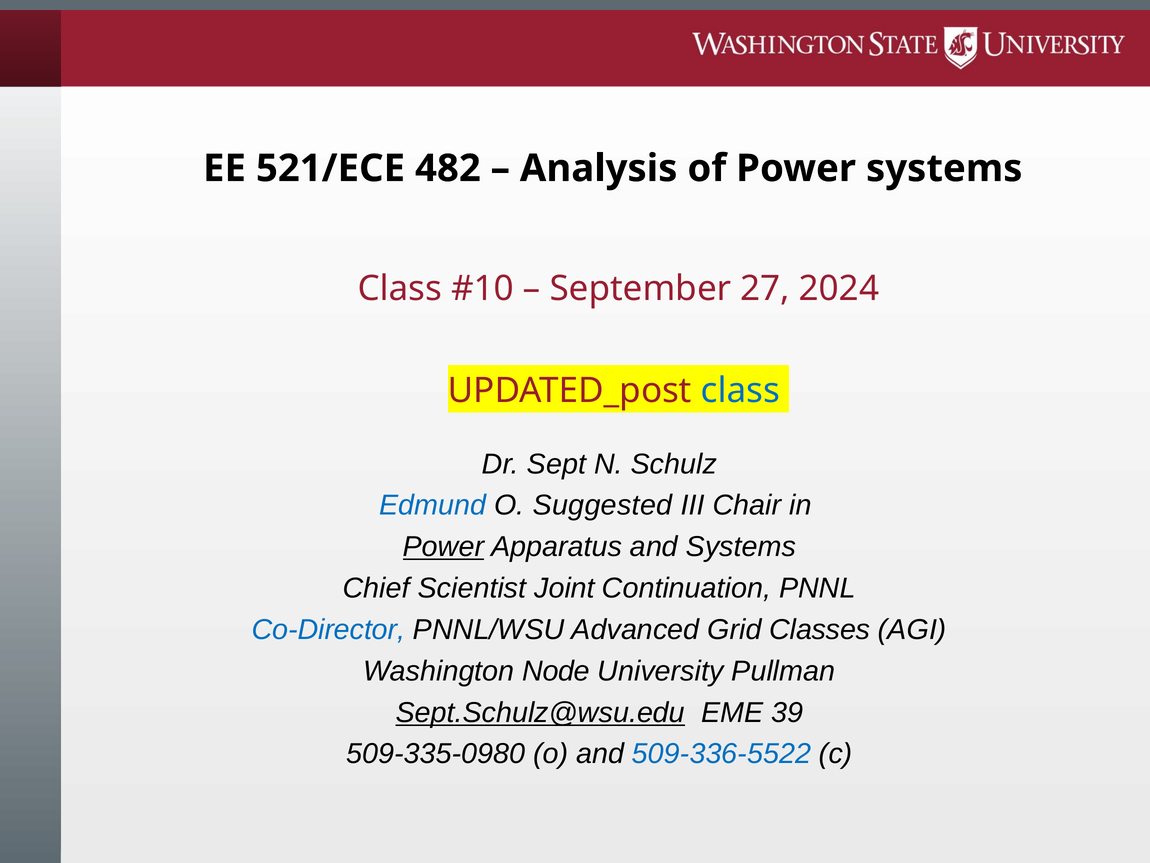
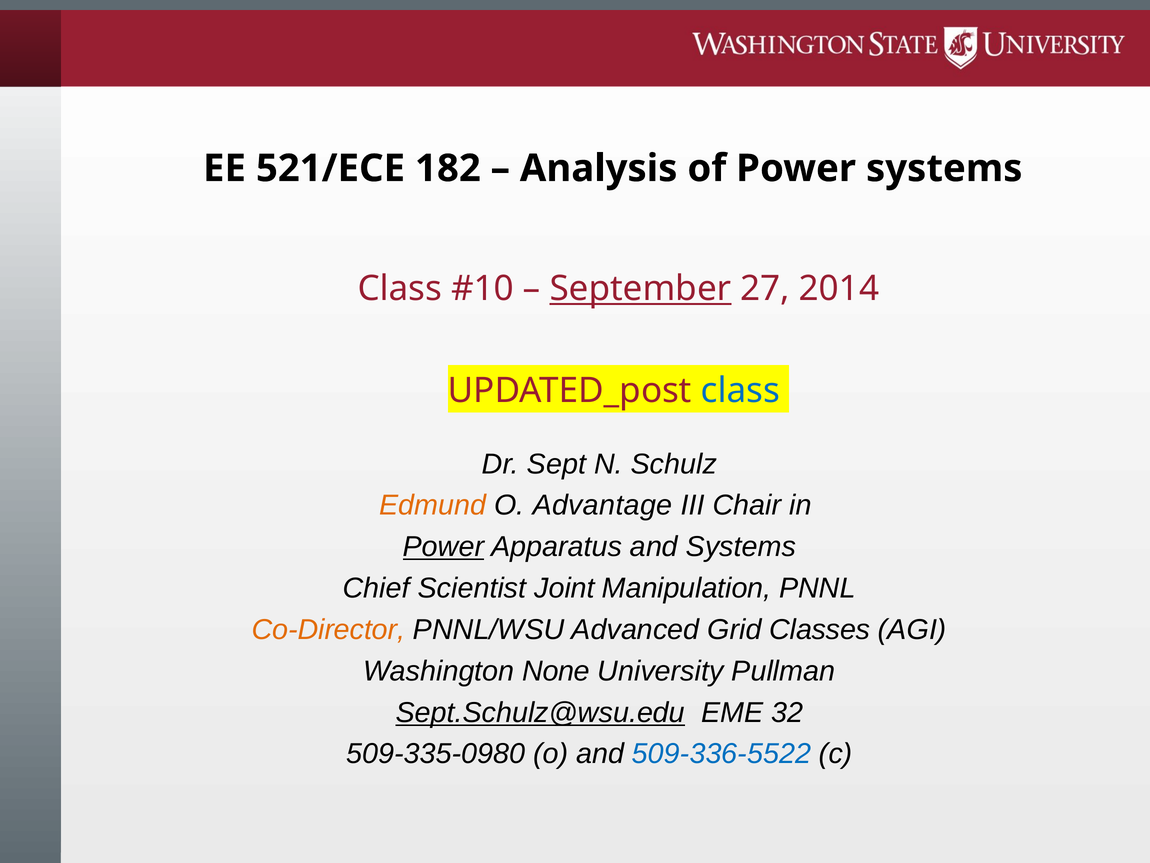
482: 482 -> 182
September underline: none -> present
2024: 2024 -> 2014
Edmund colour: blue -> orange
Suggested: Suggested -> Advantage
Continuation: Continuation -> Manipulation
Co-Director colour: blue -> orange
Node: Node -> None
39: 39 -> 32
